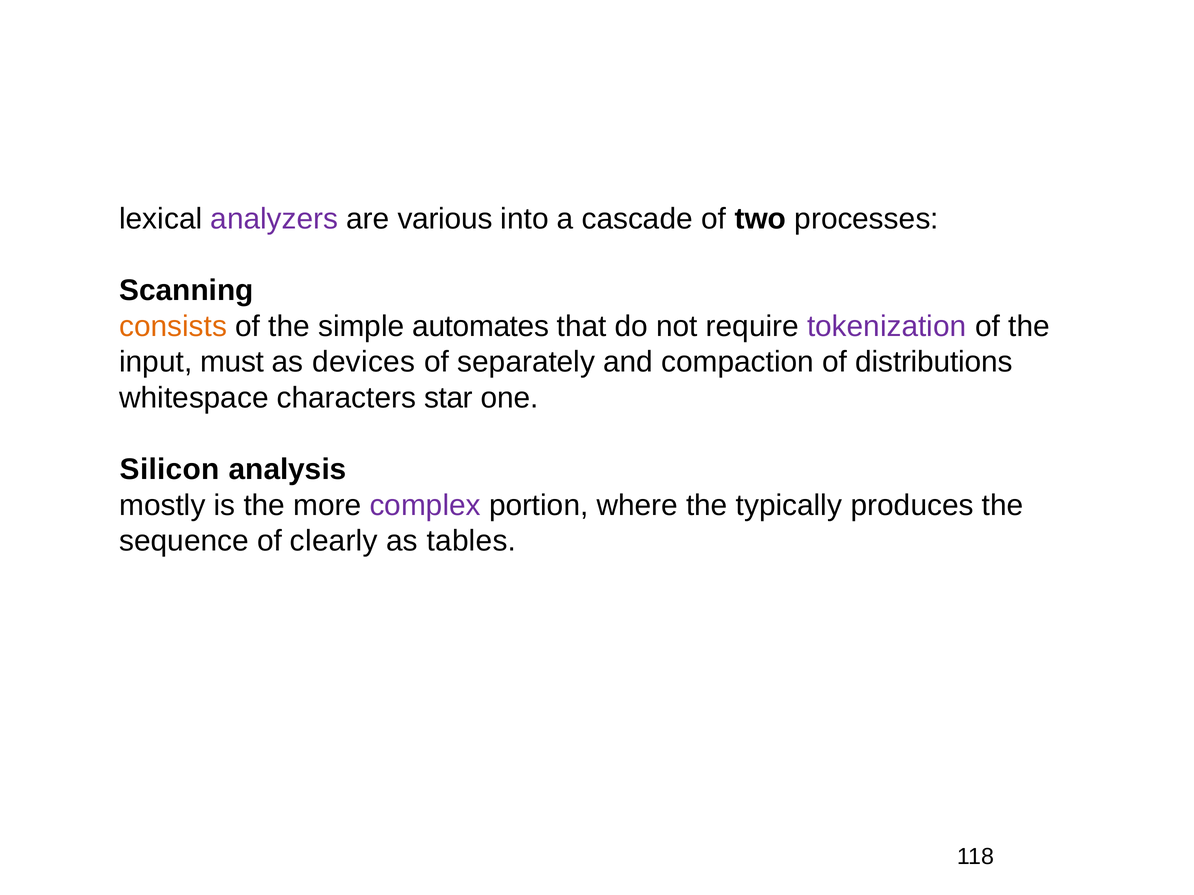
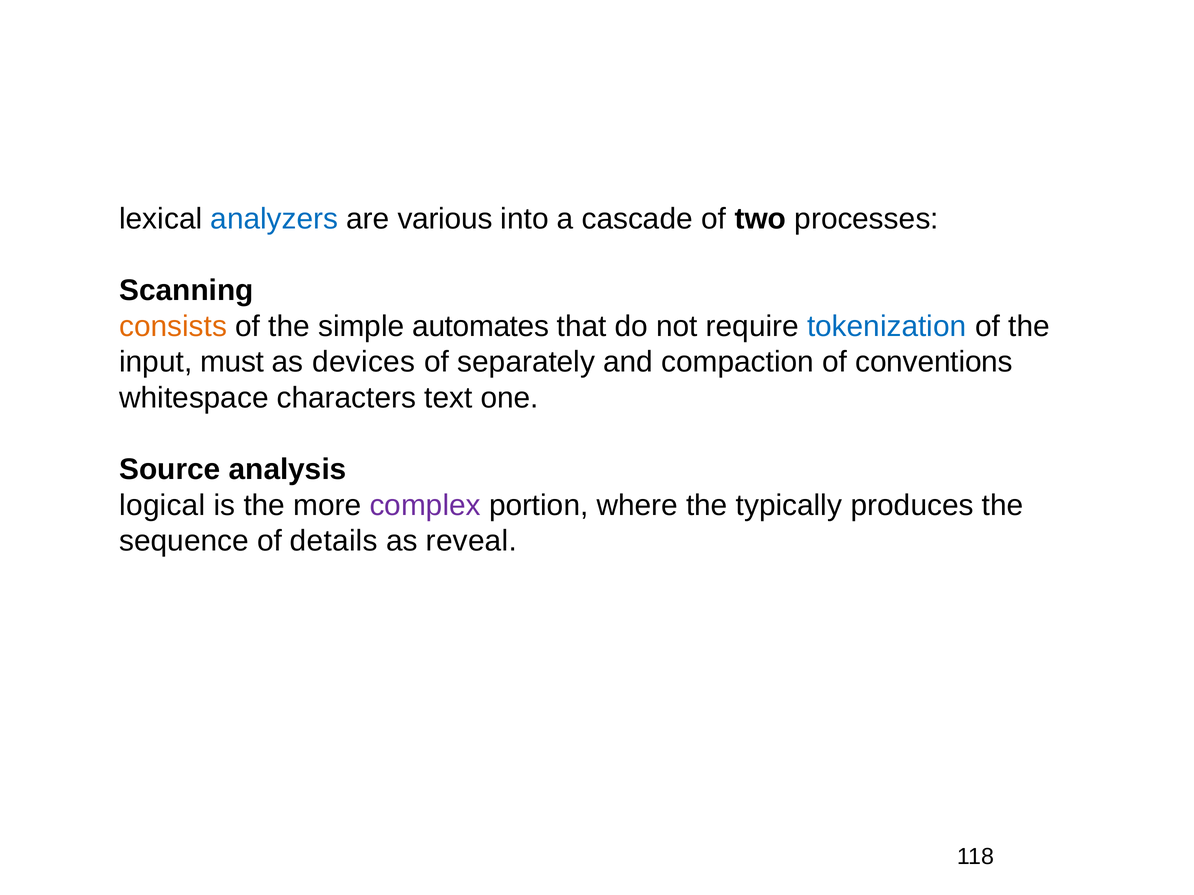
analyzers colour: purple -> blue
tokenization colour: purple -> blue
distributions: distributions -> conventions
star: star -> text
Silicon: Silicon -> Source
mostly: mostly -> logical
clearly: clearly -> details
tables: tables -> reveal
